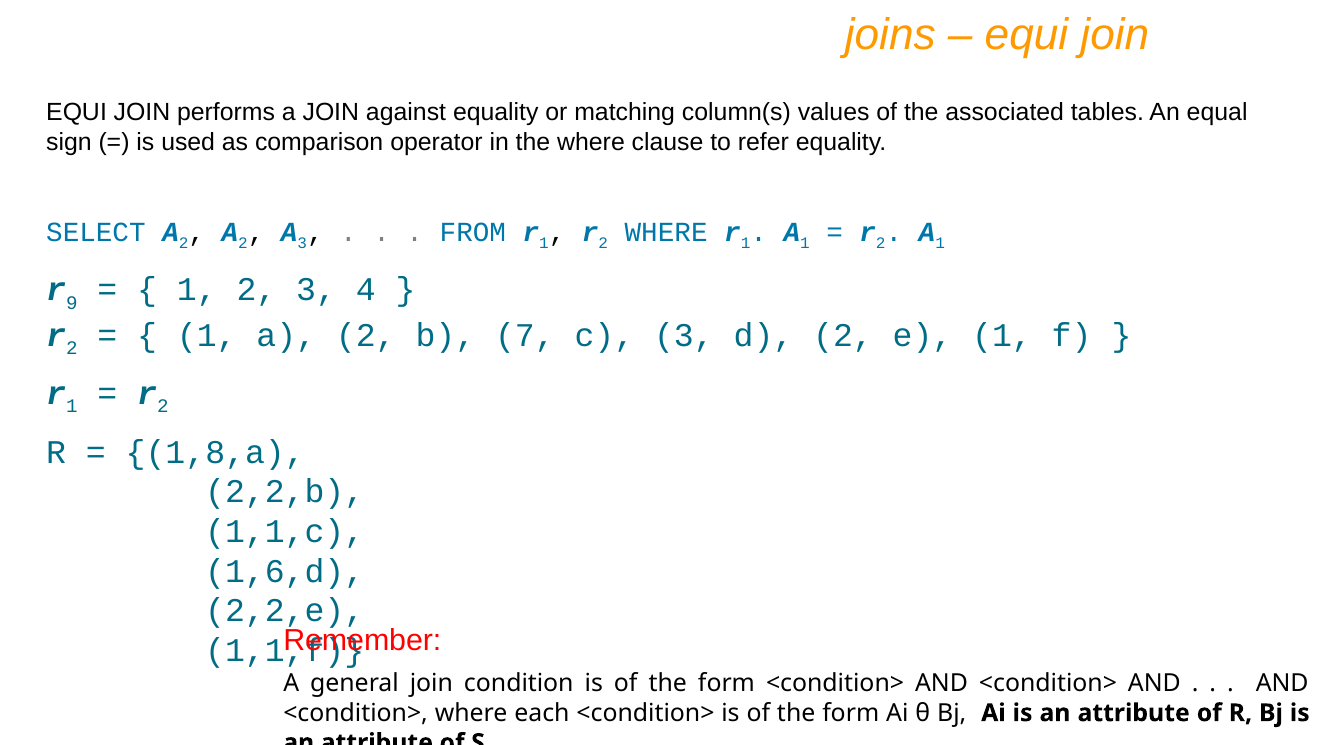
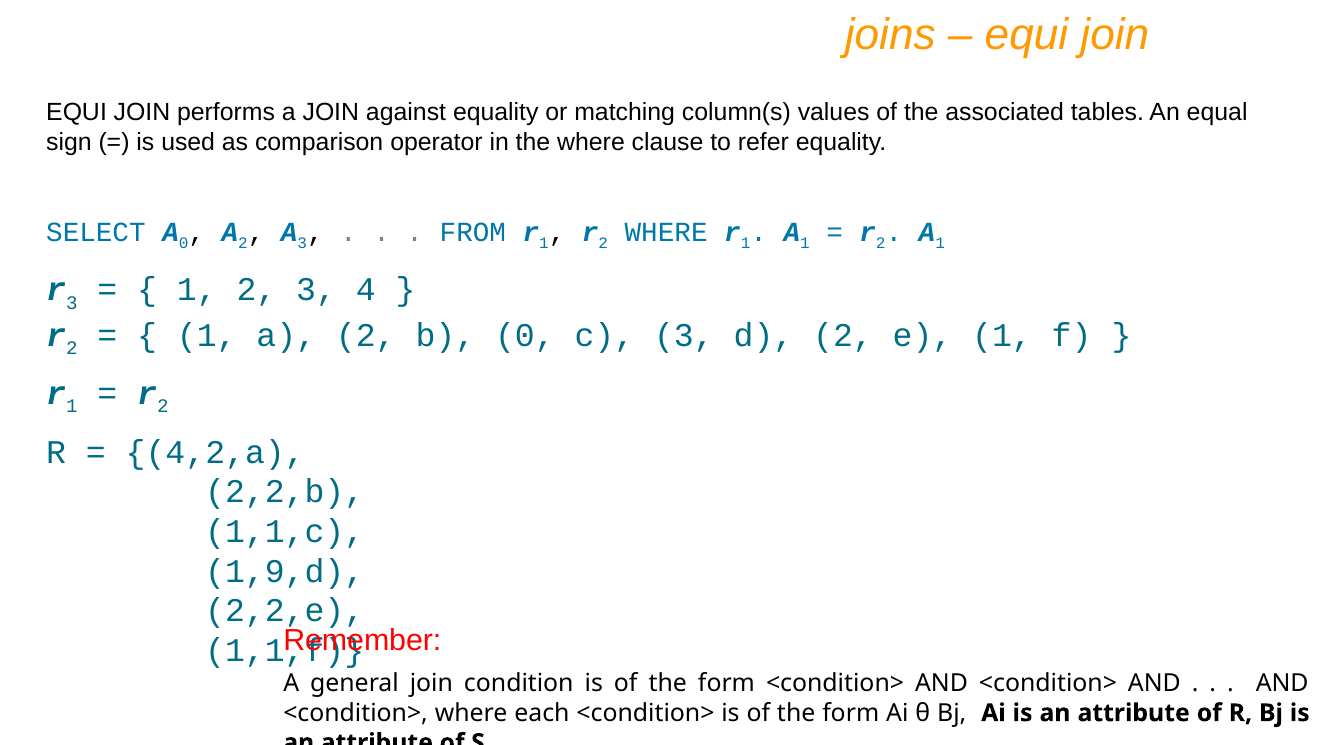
SELECT A 2: 2 -> 0
r 9: 9 -> 3
b 7: 7 -> 0
1,8,a: 1,8,a -> 4,2,a
1,6,d: 1,6,d -> 1,9,d
